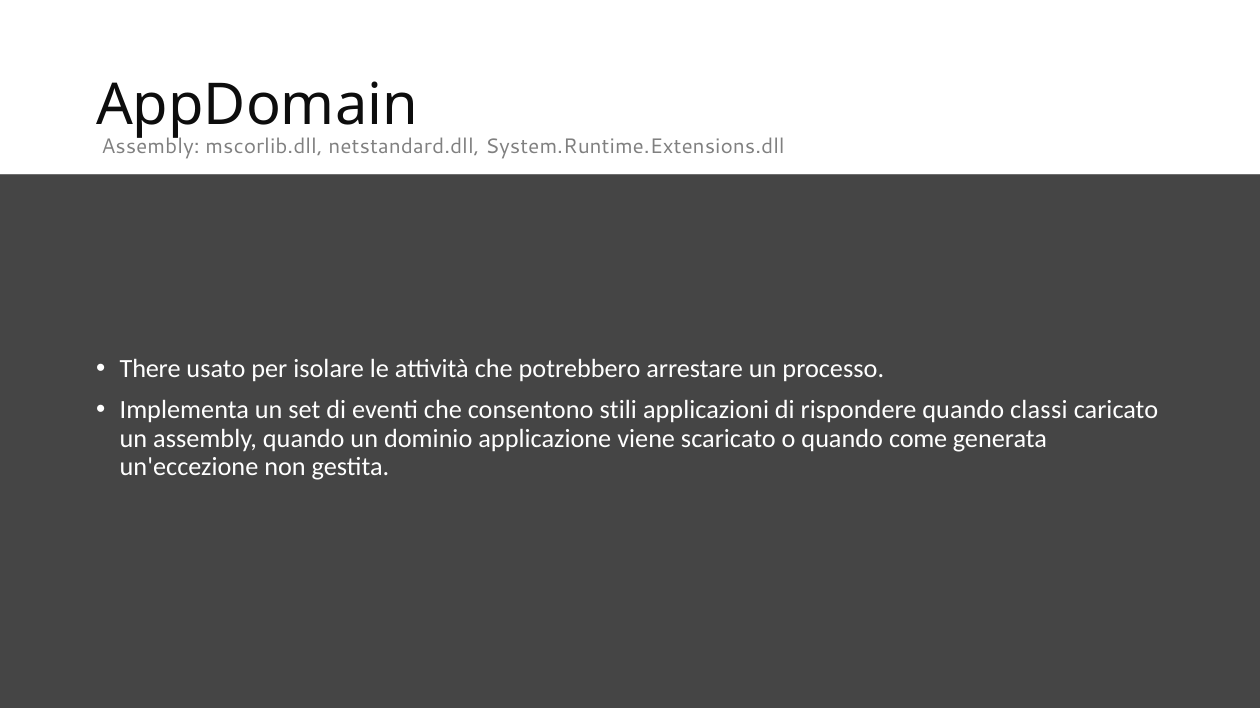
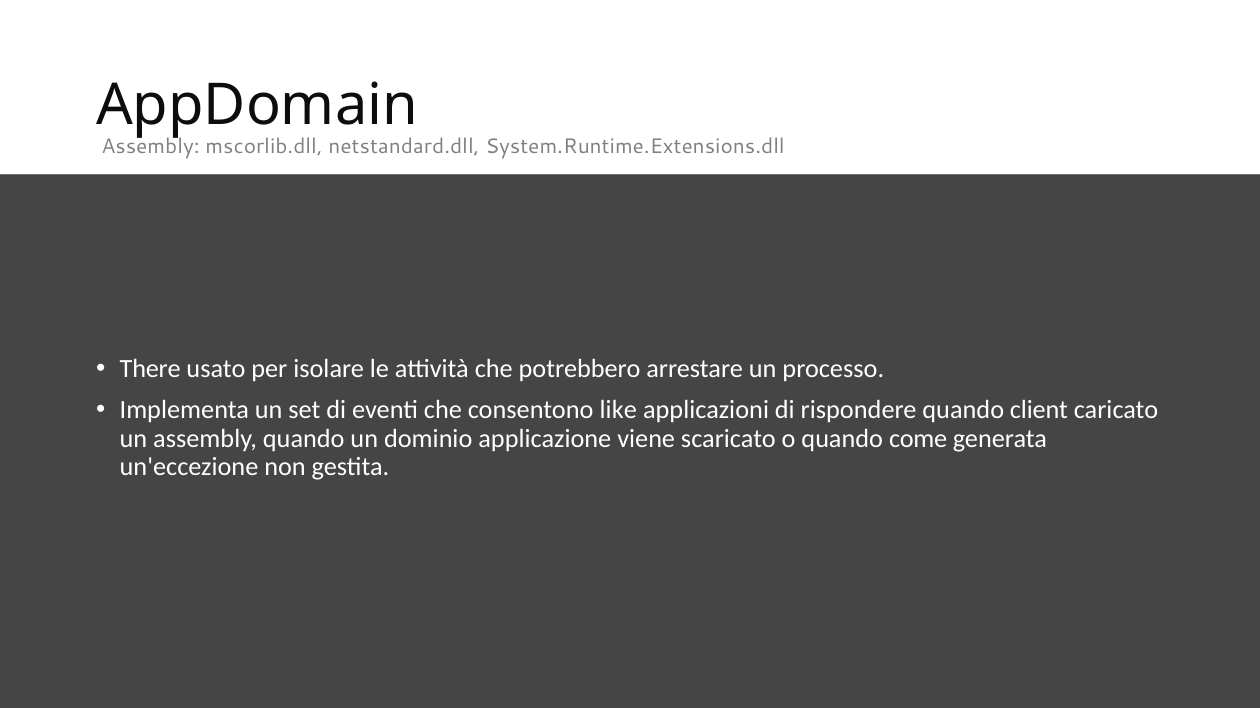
stili: stili -> like
classi: classi -> client
